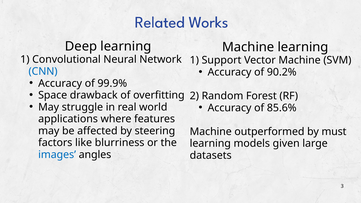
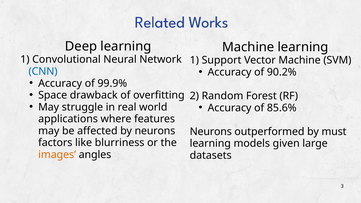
by steering: steering -> neurons
Machine at (211, 132): Machine -> Neurons
images colour: blue -> orange
